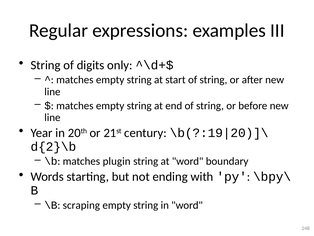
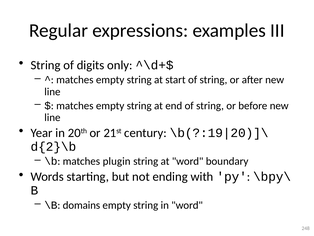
scraping: scraping -> domains
